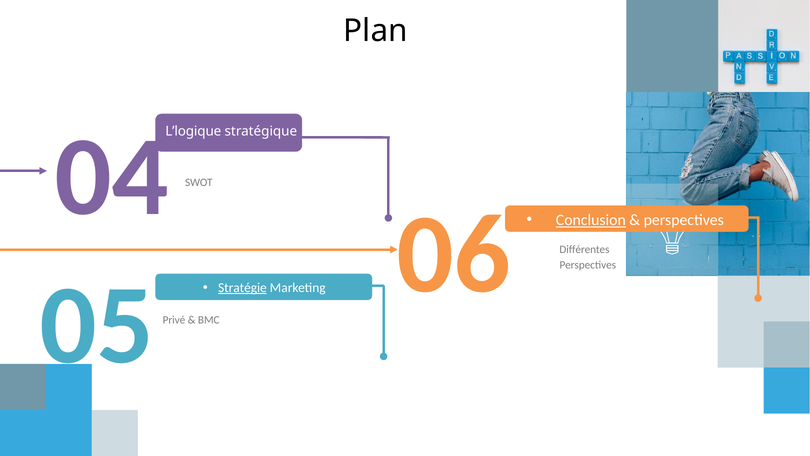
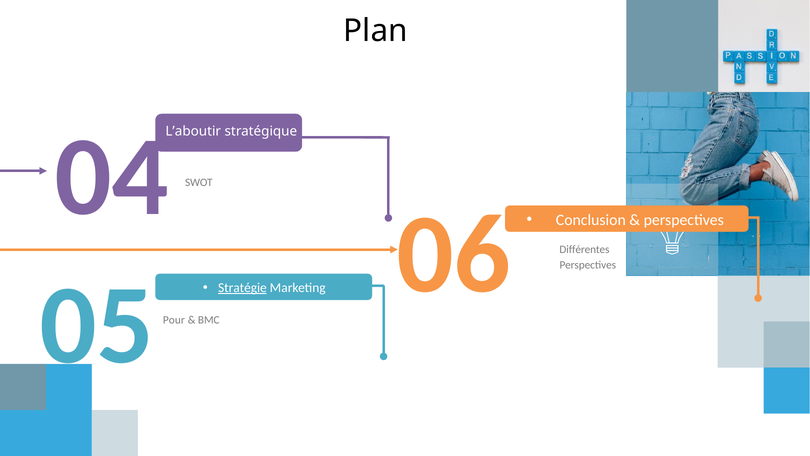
L’logique: L’logique -> L’aboutir
Conclusion underline: present -> none
Privé: Privé -> Pour
